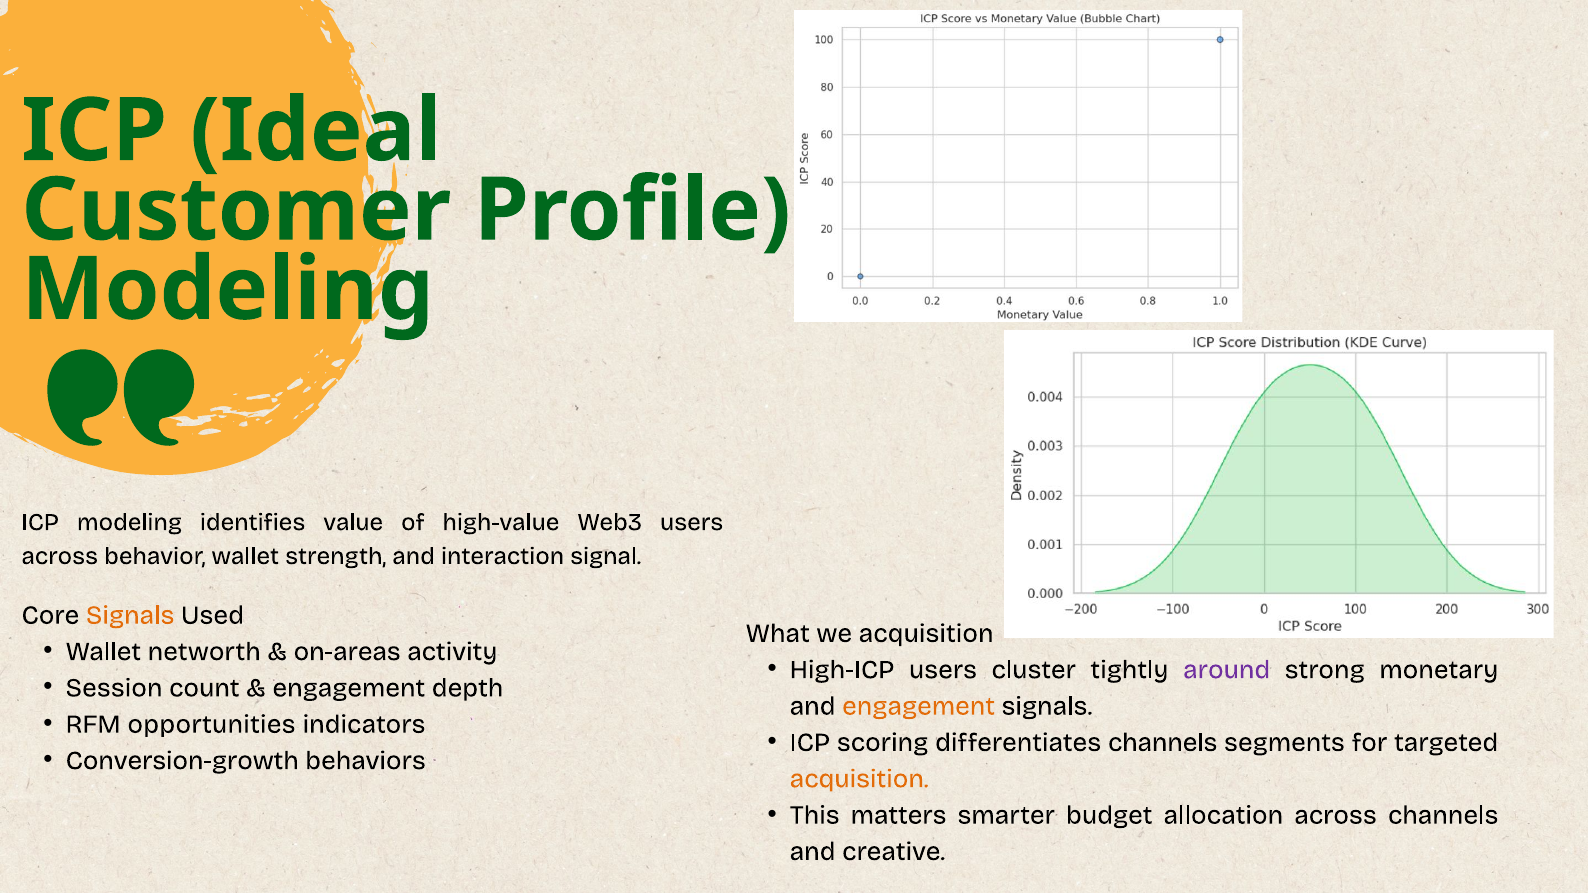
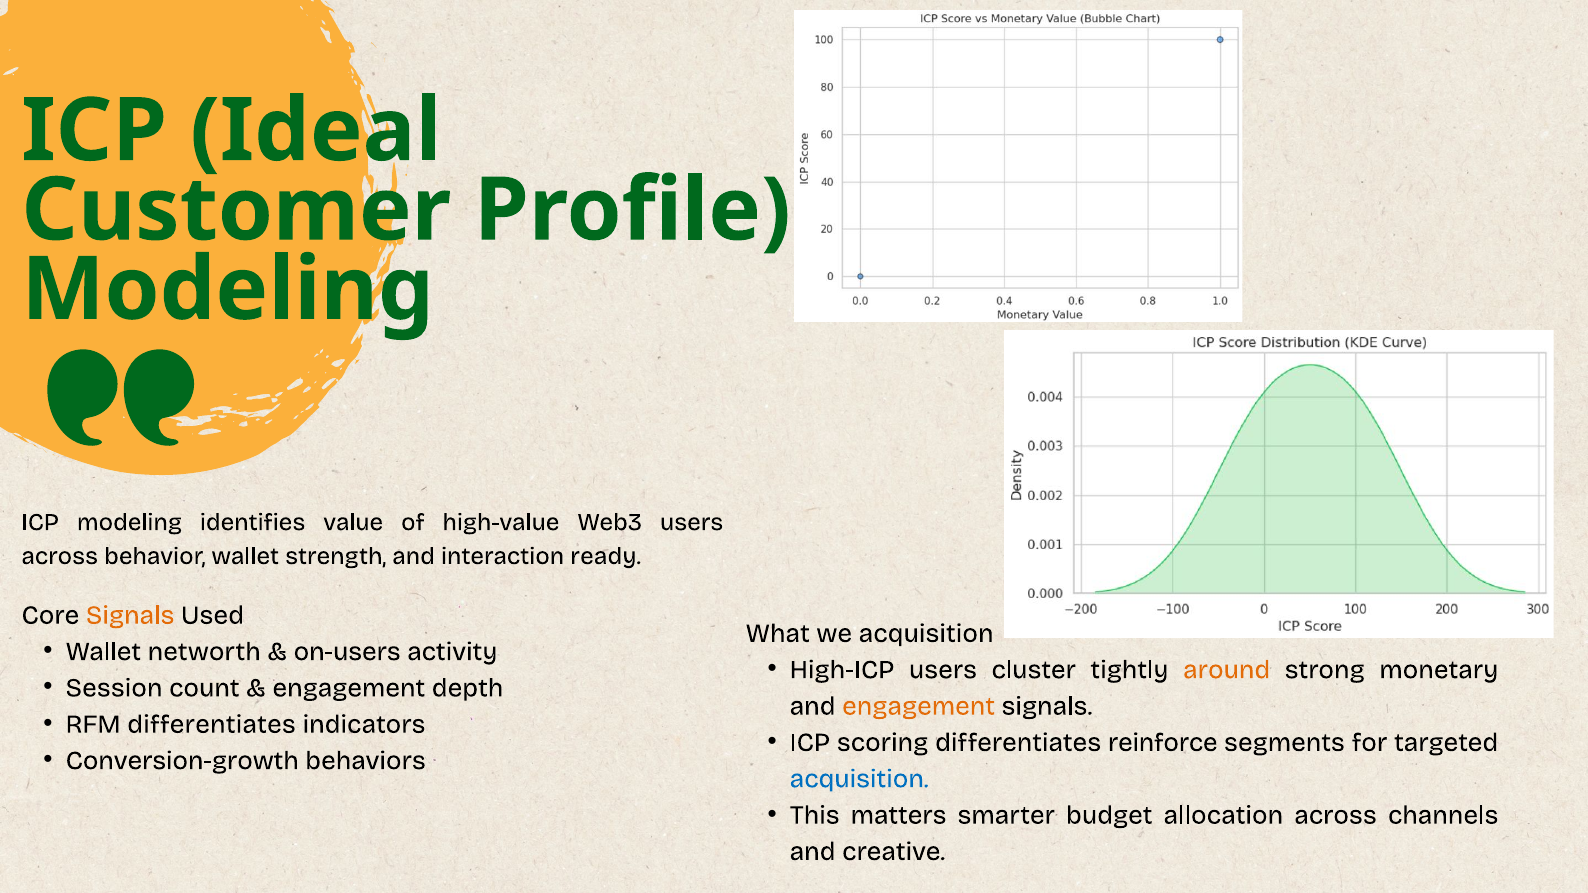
signal: signal -> ready
on-areas: on-areas -> on-users
around colour: purple -> orange
RFM opportunities: opportunities -> differentiates
differentiates channels: channels -> reinforce
acquisition at (859, 779) colour: orange -> blue
